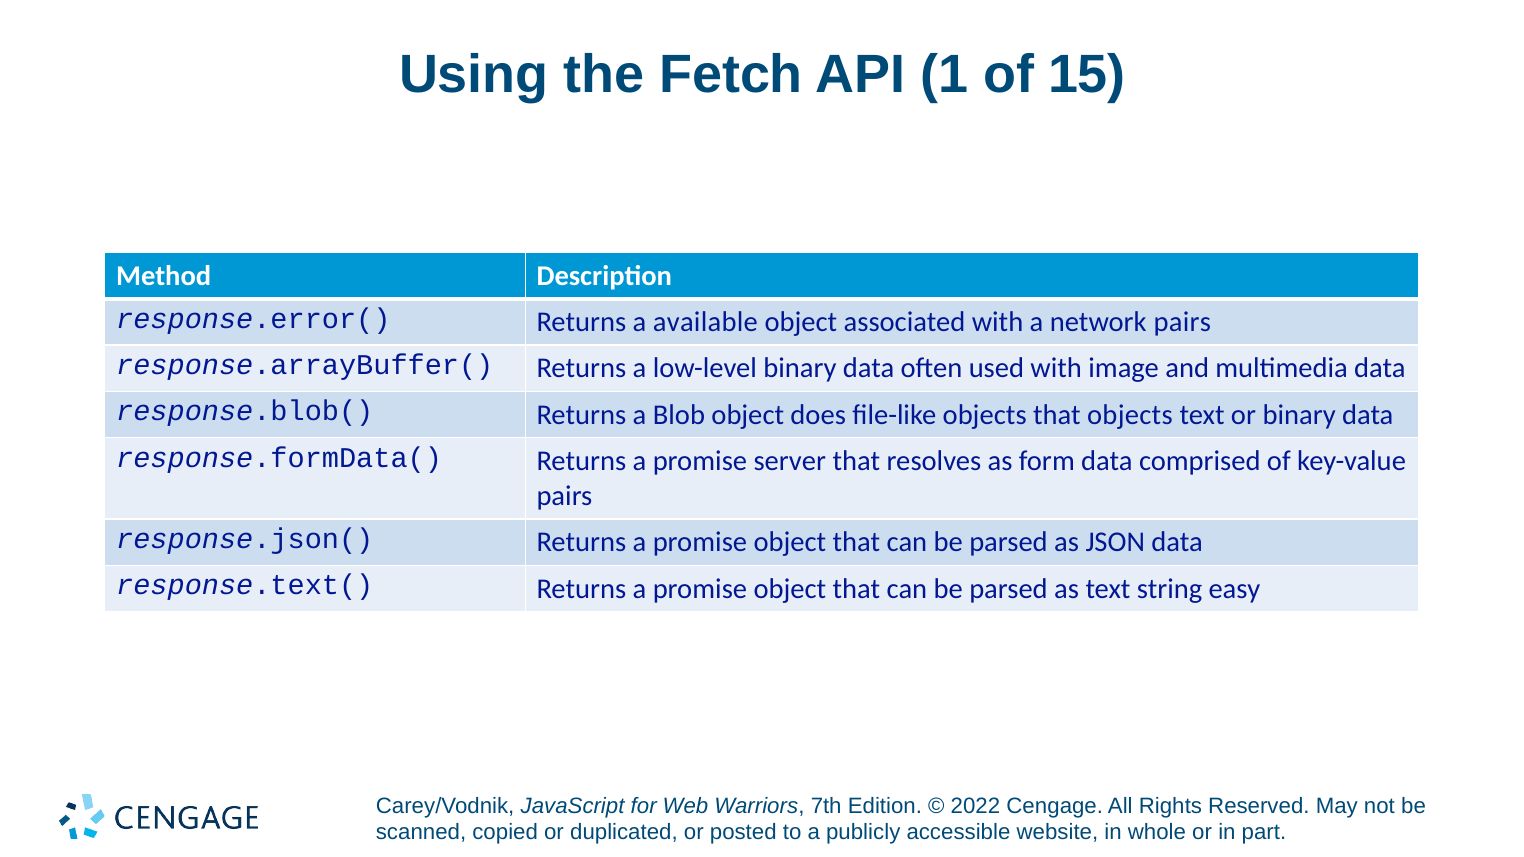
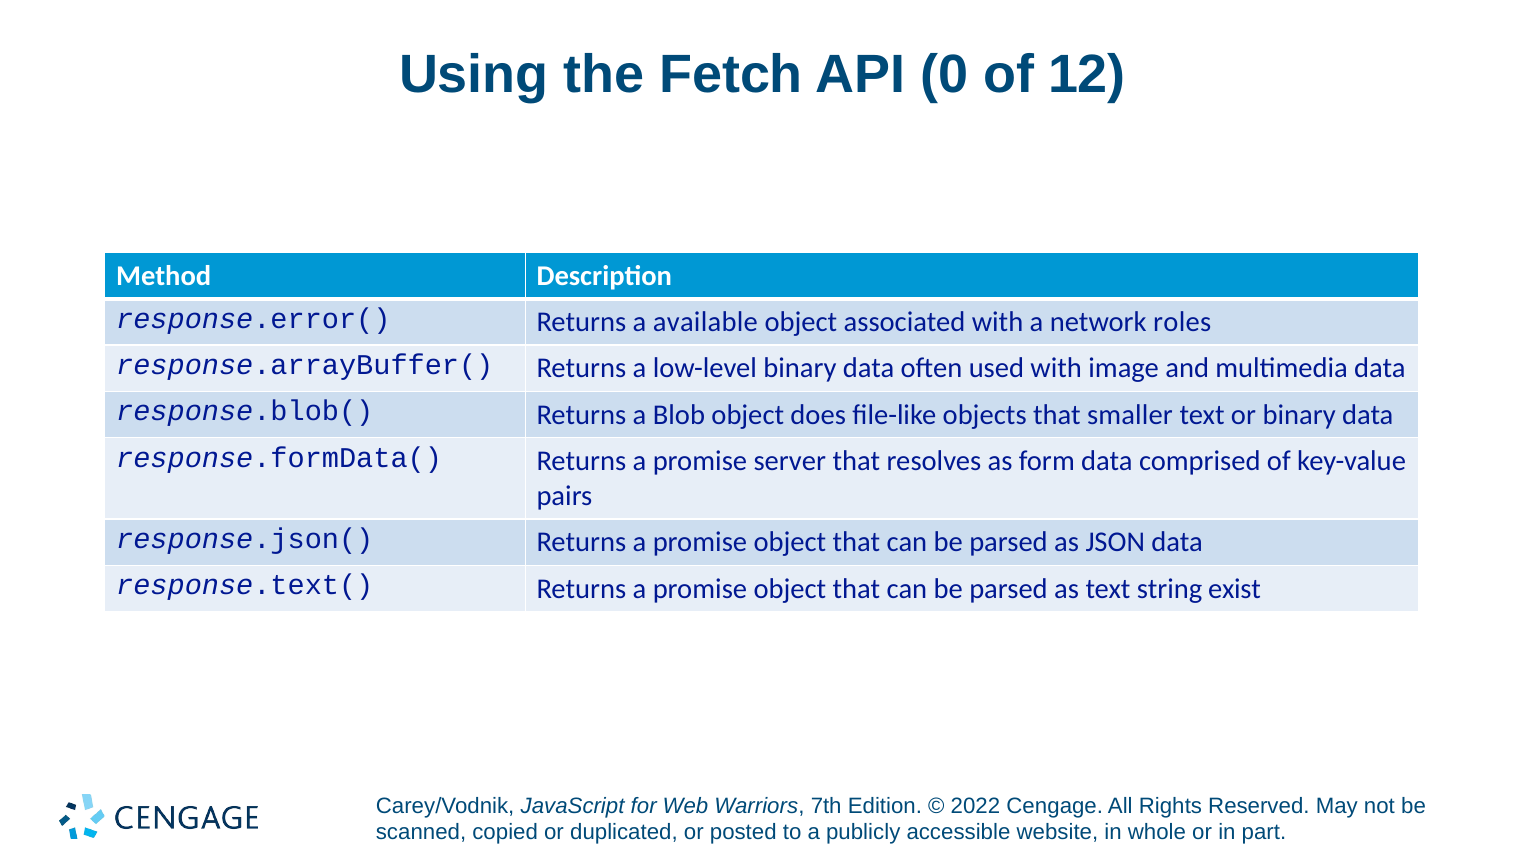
1: 1 -> 0
15: 15 -> 12
network pairs: pairs -> roles
that objects: objects -> smaller
easy: easy -> exist
